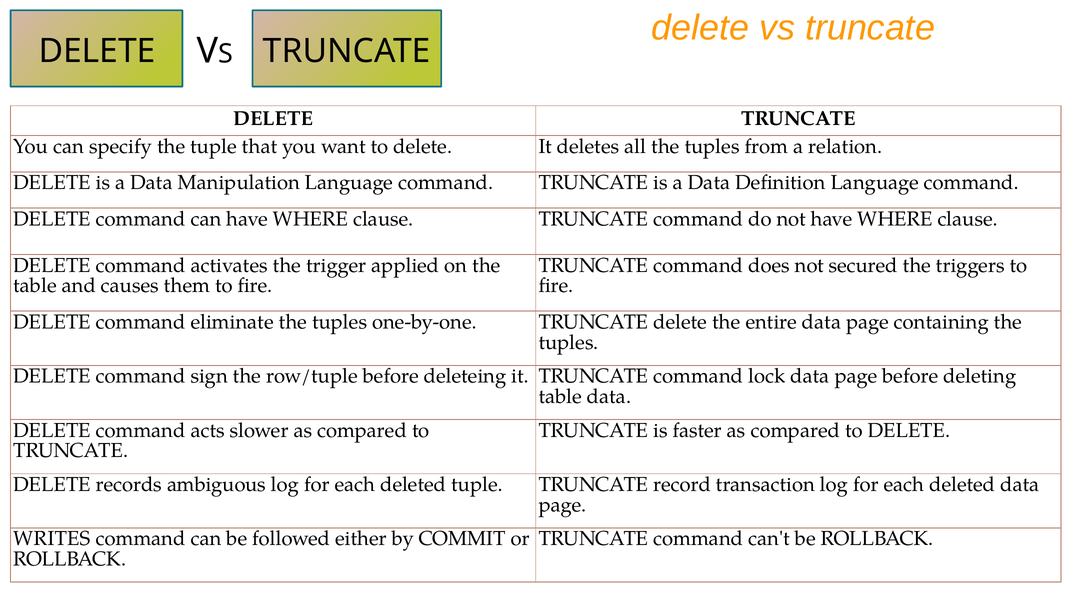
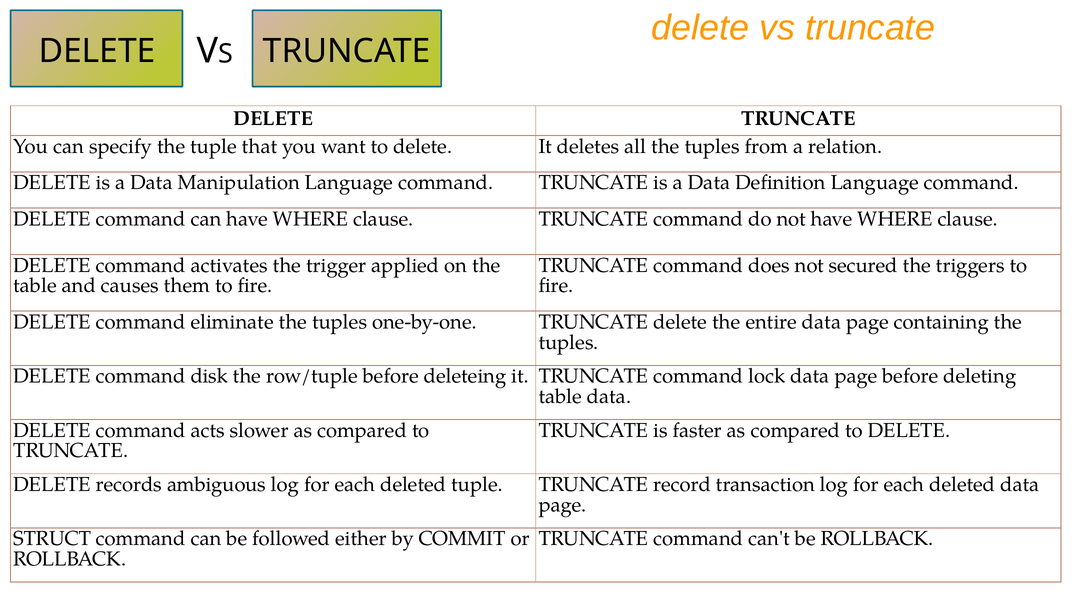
sign: sign -> disk
WRITES: WRITES -> STRUCT
